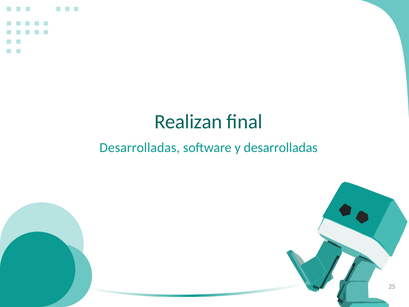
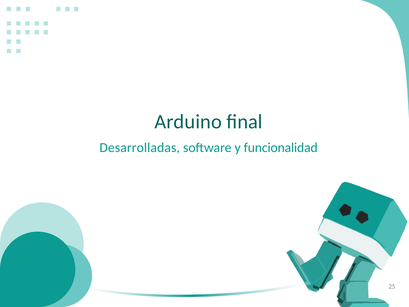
Realizan: Realizan -> Arduino
y desarrolladas: desarrolladas -> funcionalidad
